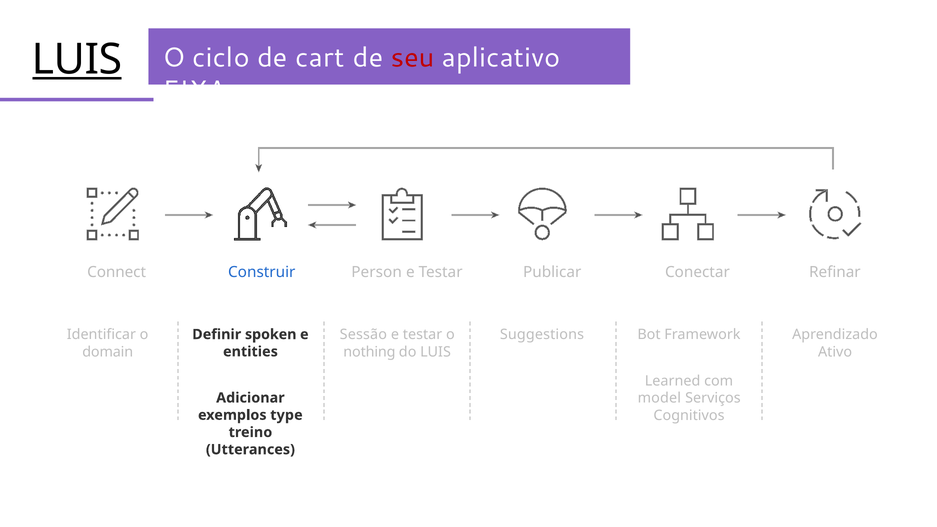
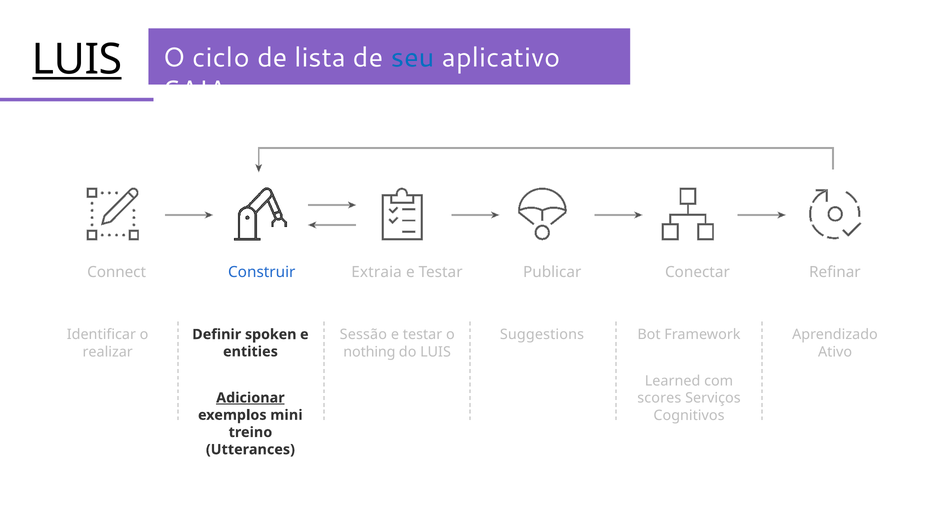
cart: cart -> lista
seu colour: red -> blue
FIXA: FIXA -> SAIA
Person: Person -> Extraia
domain: domain -> realizar
model: model -> scores
Adicionar underline: none -> present
type: type -> mini
